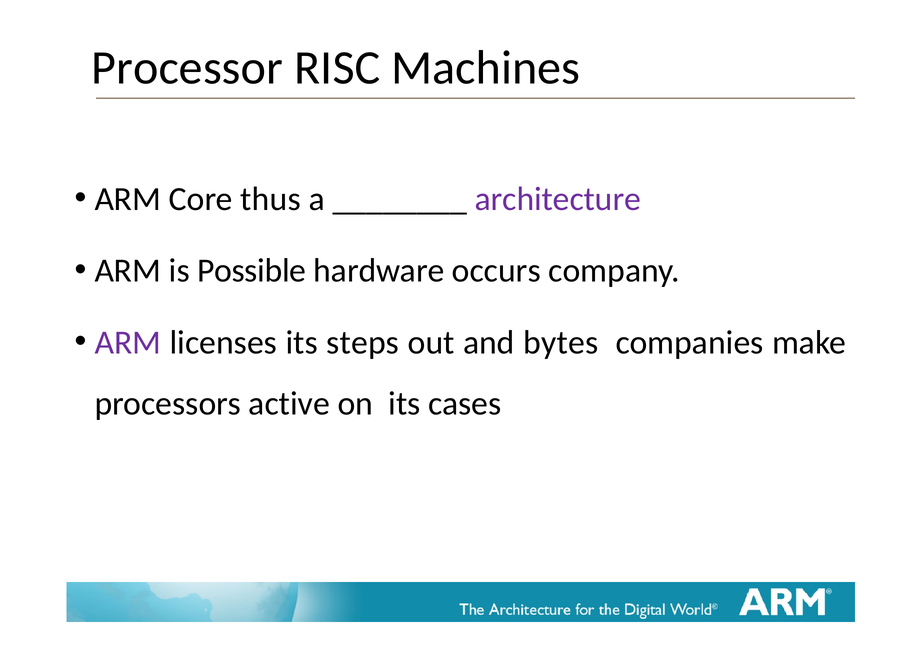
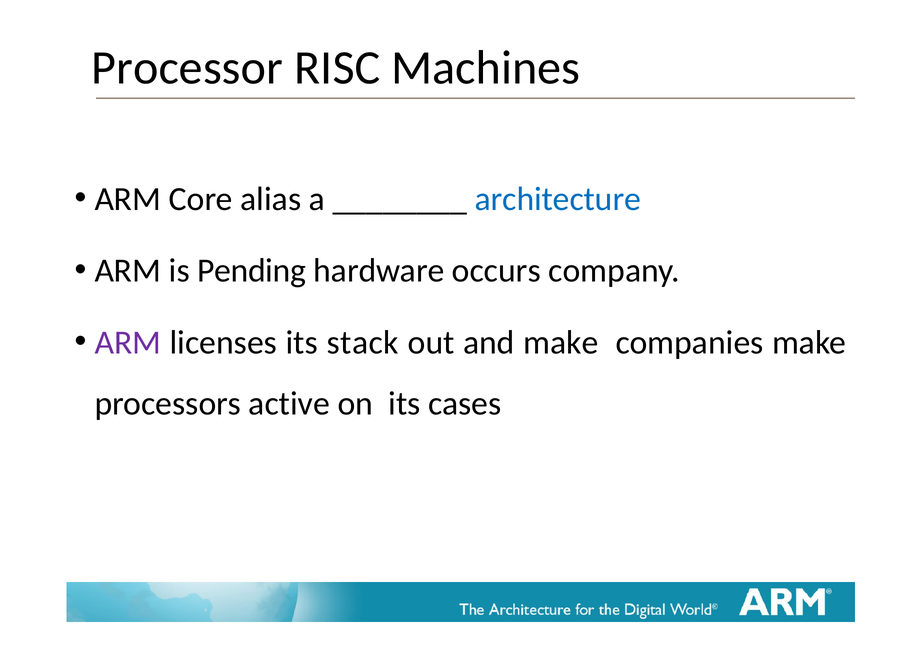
thus: thus -> alias
architecture colour: purple -> blue
Possible: Possible -> Pending
steps: steps -> stack
and bytes: bytes -> make
